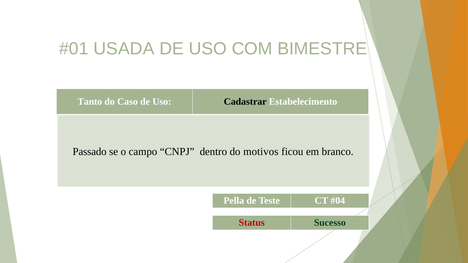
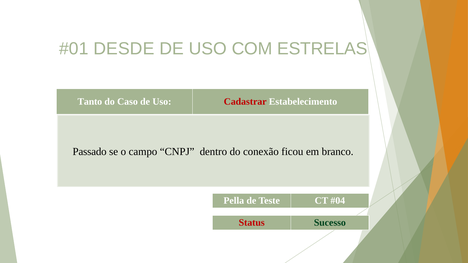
USADA: USADA -> DESDE
BIMESTRE: BIMESTRE -> ESTRELAS
Cadastrar colour: black -> red
motivos: motivos -> conexão
